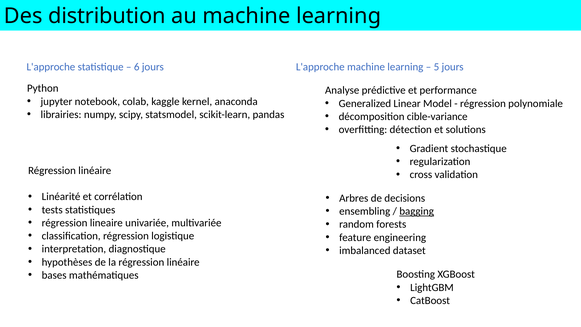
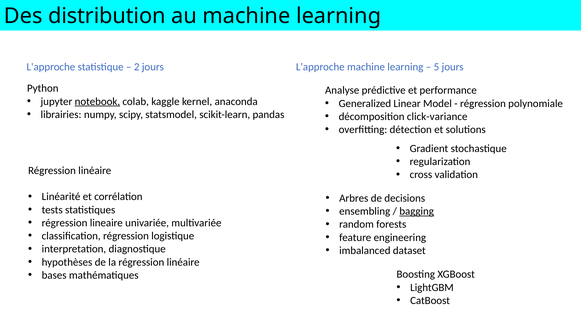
6: 6 -> 2
notebook underline: none -> present
cible-variance: cible-variance -> click-variance
